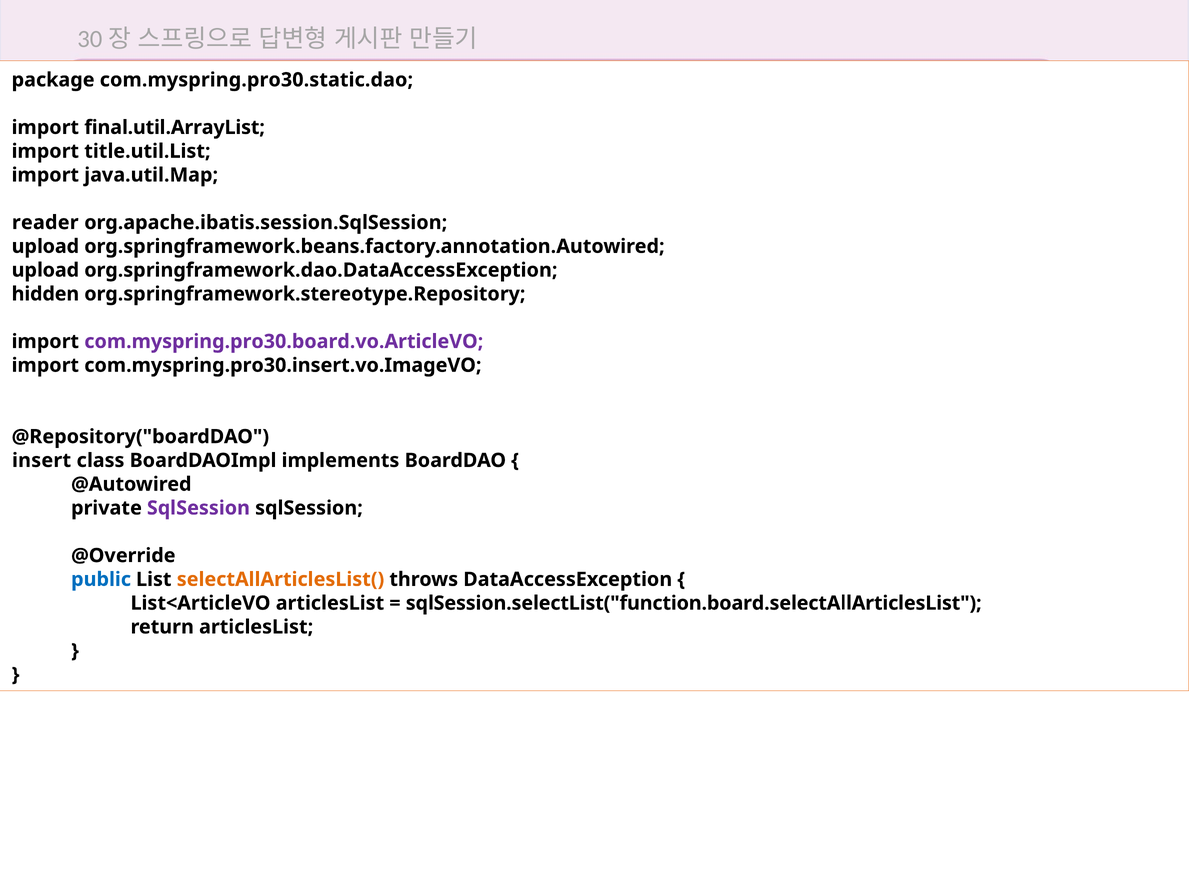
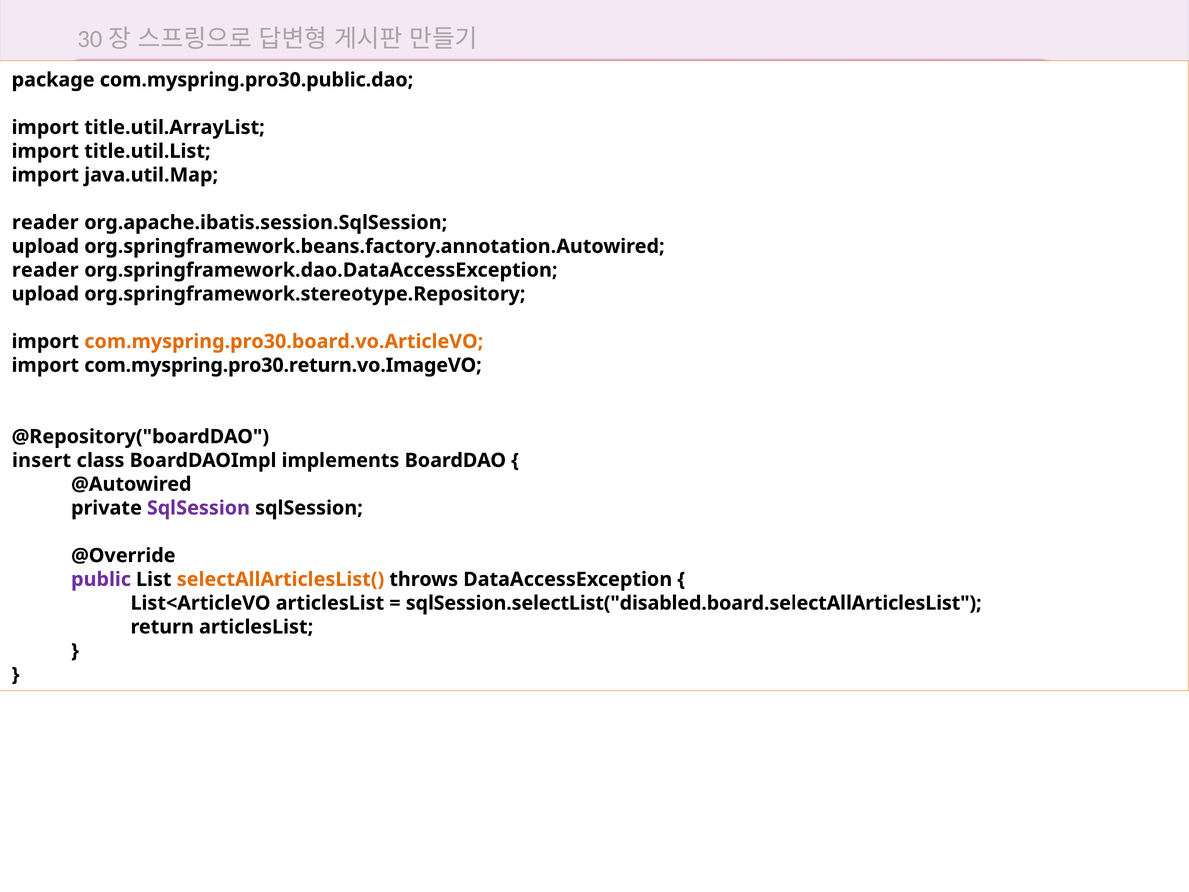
com.myspring.pro30.static.dao: com.myspring.pro30.static.dao -> com.myspring.pro30.public.dao
final.util.ArrayList: final.util.ArrayList -> title.util.ArrayList
upload at (45, 270): upload -> reader
hidden at (45, 294): hidden -> upload
com.myspring.pro30.board.vo.ArticleVO colour: purple -> orange
com.myspring.pro30.insert.vo.ImageVO: com.myspring.pro30.insert.vo.ImageVO -> com.myspring.pro30.return.vo.ImageVO
public colour: blue -> purple
sqlSession.selectList("function.board.selectAllArticlesList: sqlSession.selectList("function.board.selectAllArticlesList -> sqlSession.selectList("disabled.board.selectAllArticlesList
